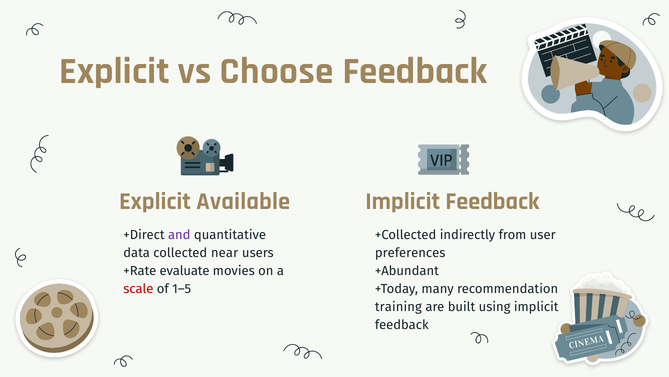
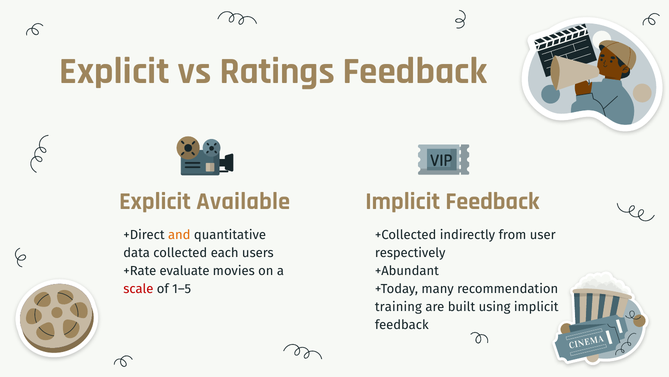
Choose: Choose -> Ratings
and colour: purple -> orange
near: near -> each
preferences: preferences -> respectively
